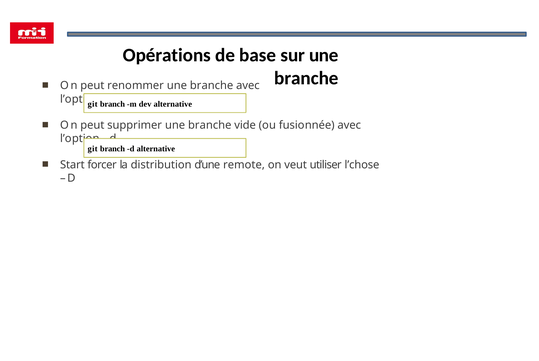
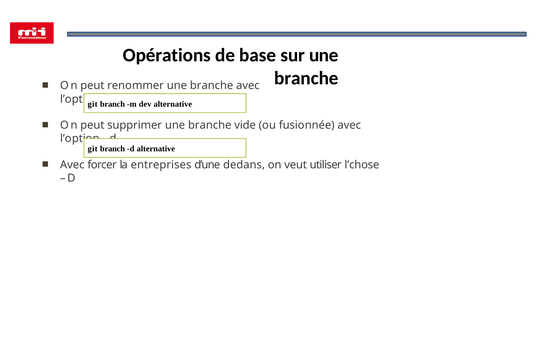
Start at (72, 165): Start -> Avec
distribution: distribution -> entreprises
remote: remote -> dedans
